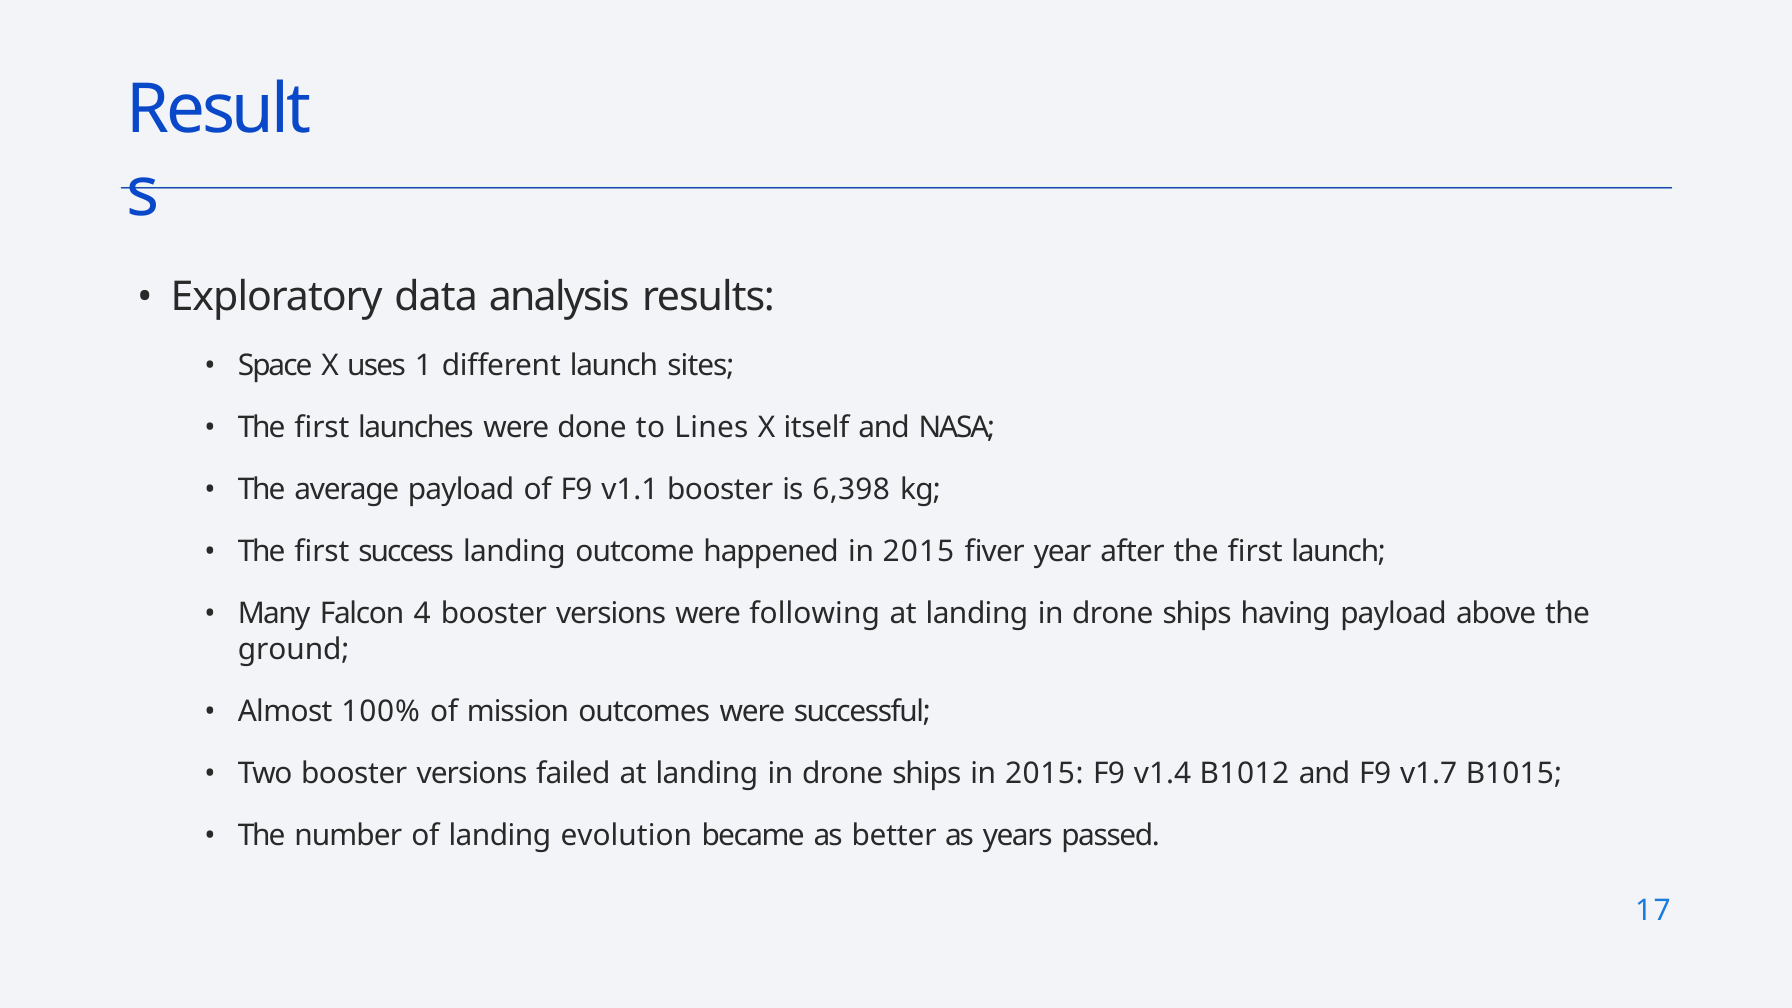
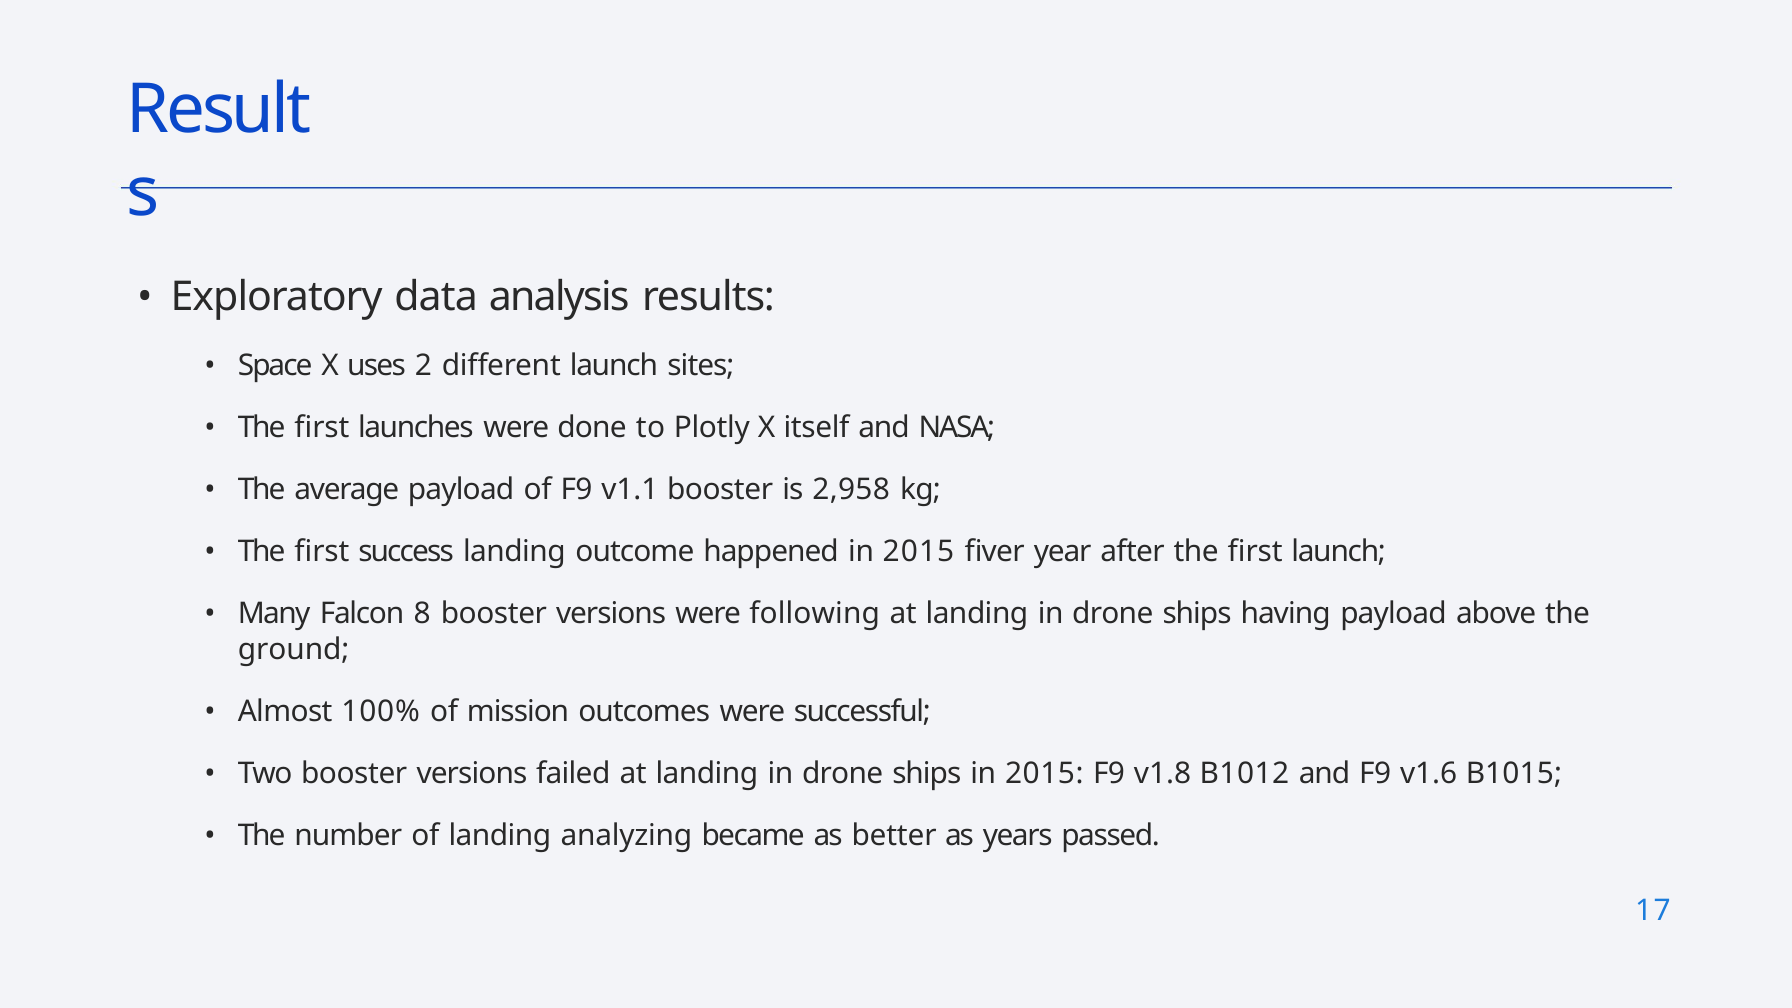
1: 1 -> 2
Lines: Lines -> Plotly
6,398: 6,398 -> 2,958
4: 4 -> 8
v1.4: v1.4 -> v1.8
v1.7: v1.7 -> v1.6
evolution: evolution -> analyzing
